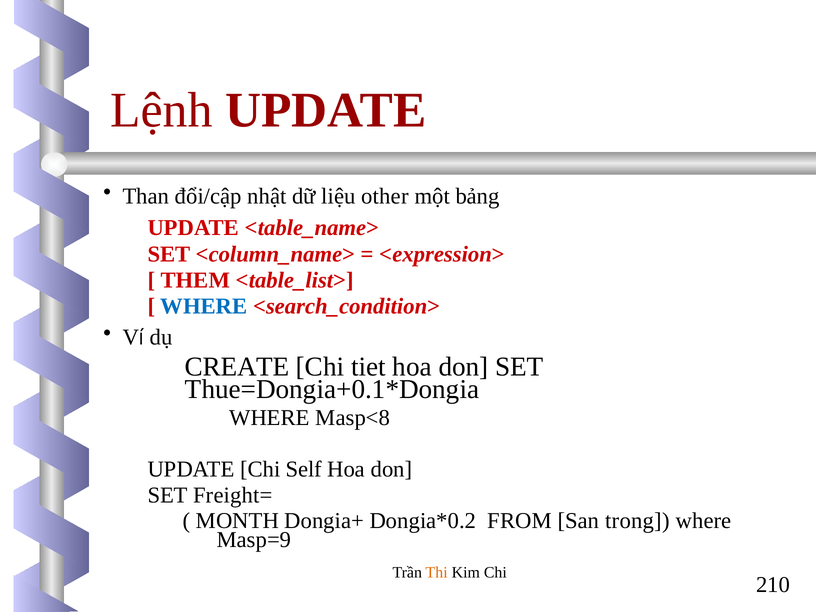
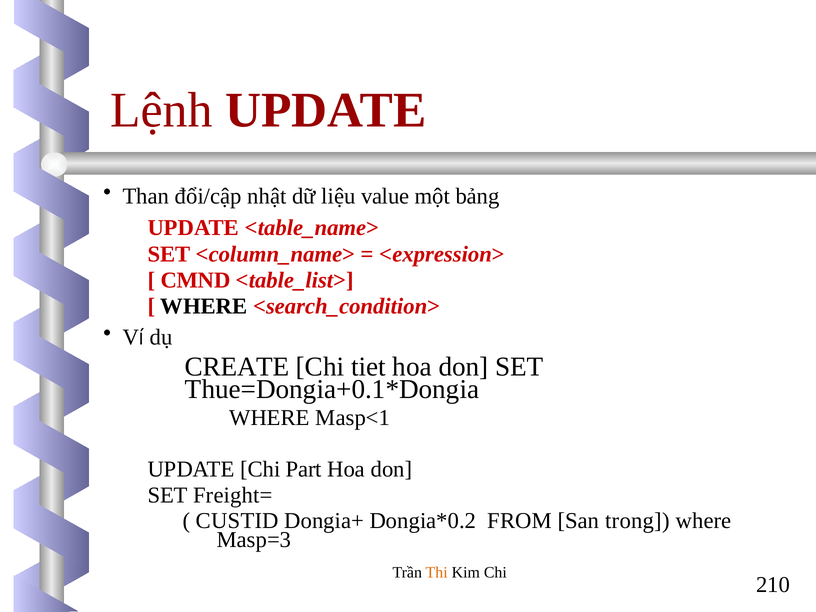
other: other -> value
THEM: THEM -> CMND
WHERE at (204, 306) colour: blue -> black
Masp<8: Masp<8 -> Masp<1
Self: Self -> Part
MONTH: MONTH -> CUSTID
Masp=9: Masp=9 -> Masp=3
